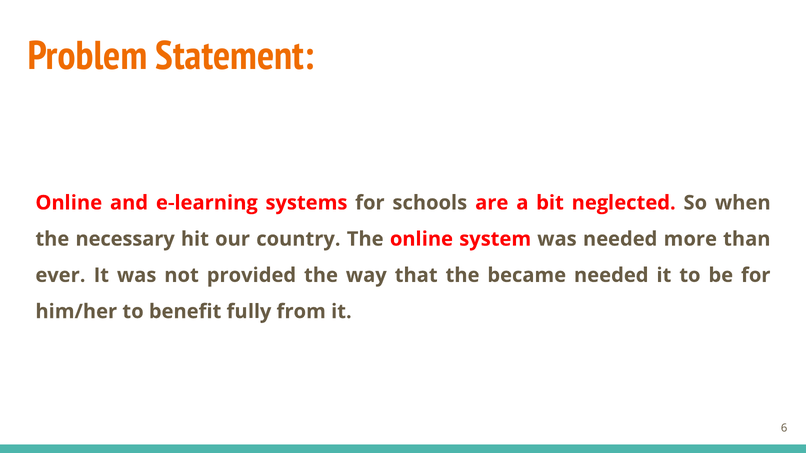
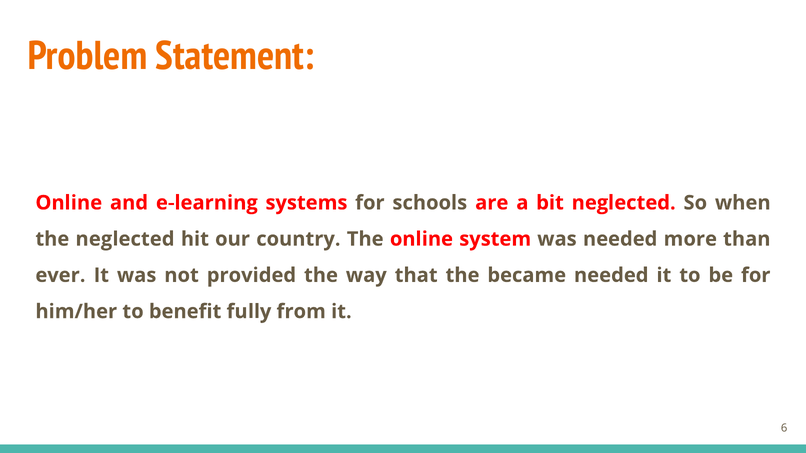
the necessary: necessary -> neglected
